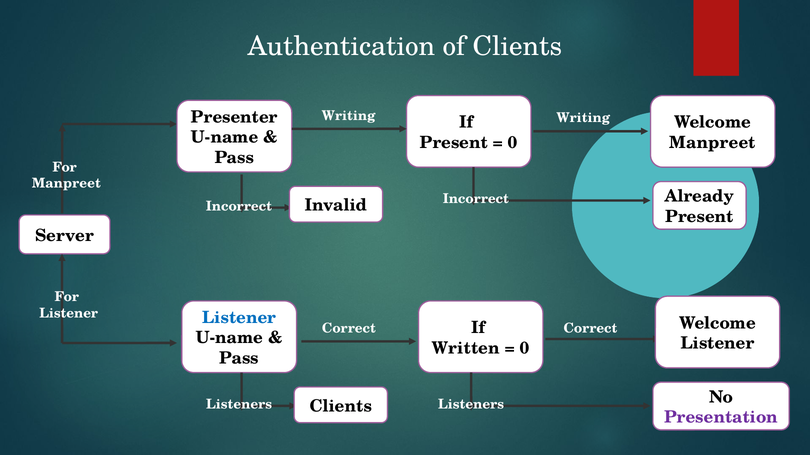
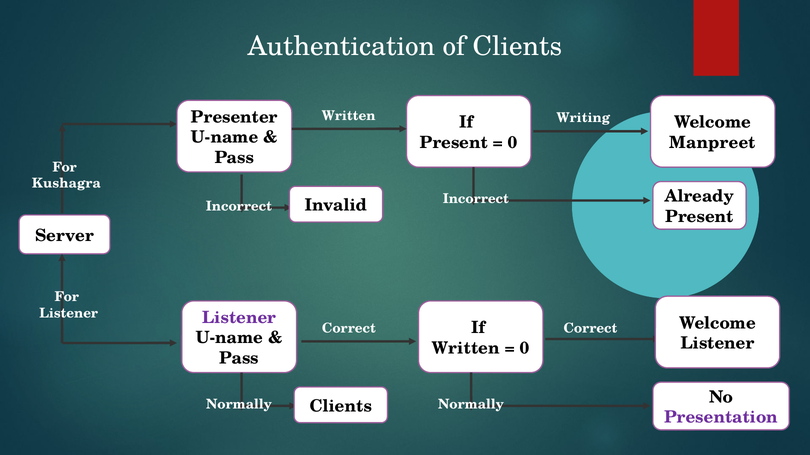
Writing at (349, 116): Writing -> Written
Manpreet at (66, 184): Manpreet -> Kushagra
Listener at (239, 318) colour: blue -> purple
Listeners at (239, 405): Listeners -> Normally
Listeners at (471, 405): Listeners -> Normally
